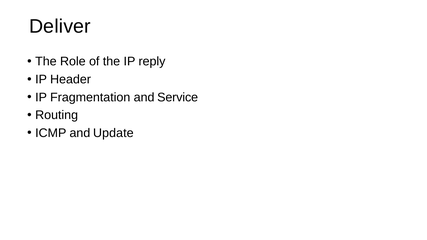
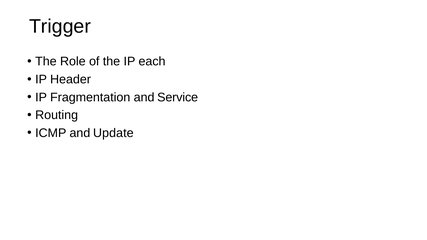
Deliver: Deliver -> Trigger
reply: reply -> each
